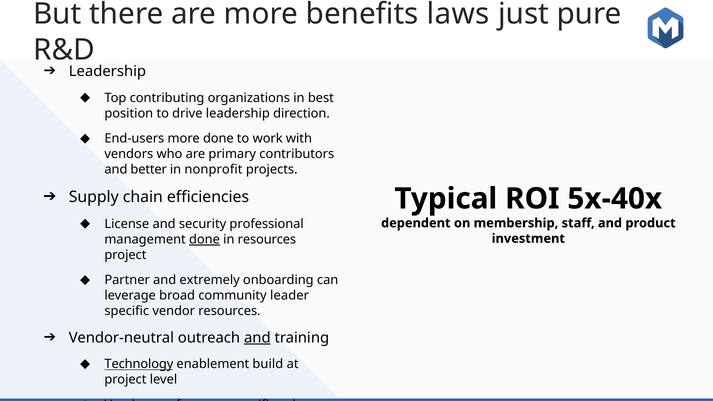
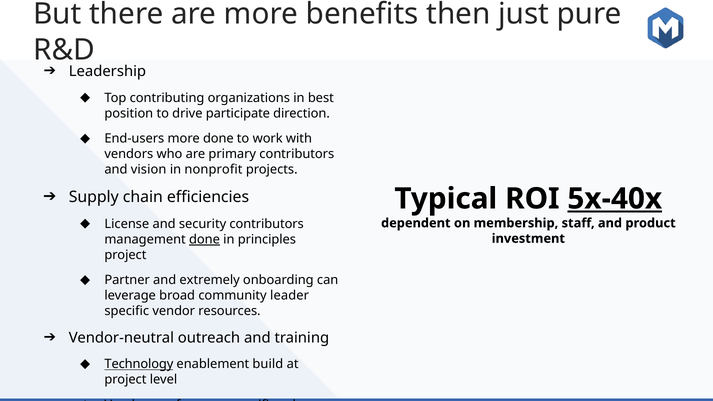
laws: laws -> then
drive leadership: leadership -> participate
better: better -> vision
5x-40x underline: none -> present
security professional: professional -> contributors
in resources: resources -> principles
and at (257, 338) underline: present -> none
